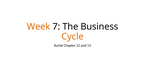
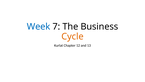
Week colour: orange -> blue
